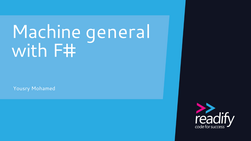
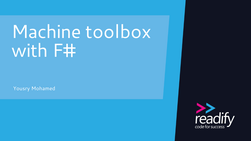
general: general -> toolbox
